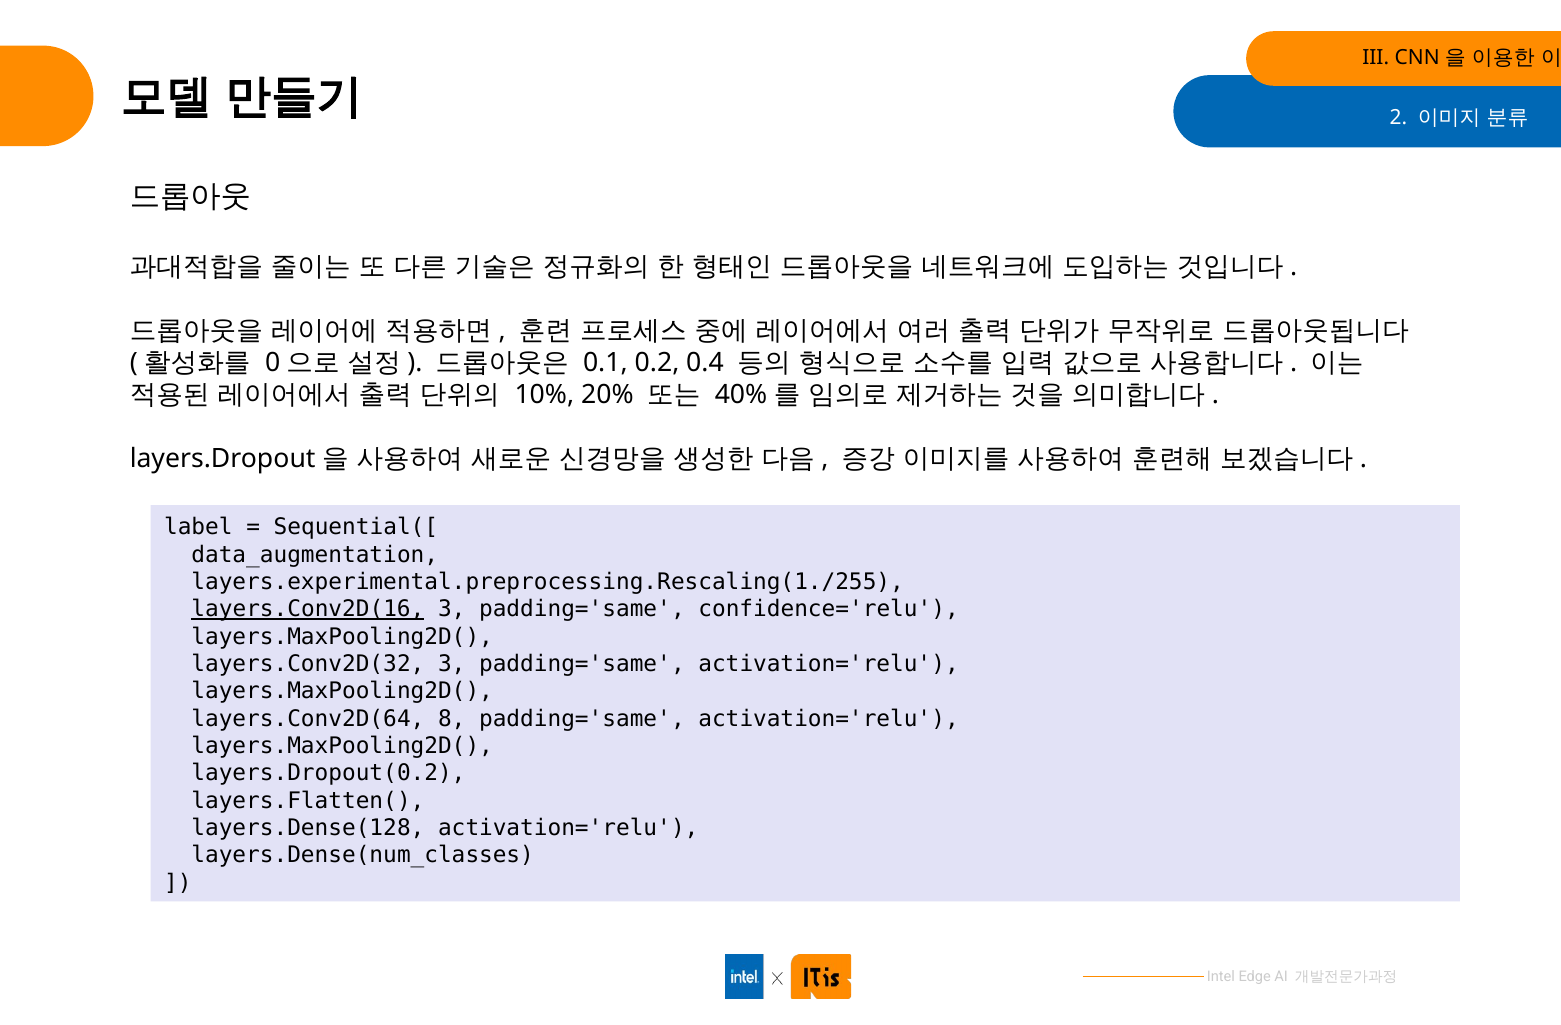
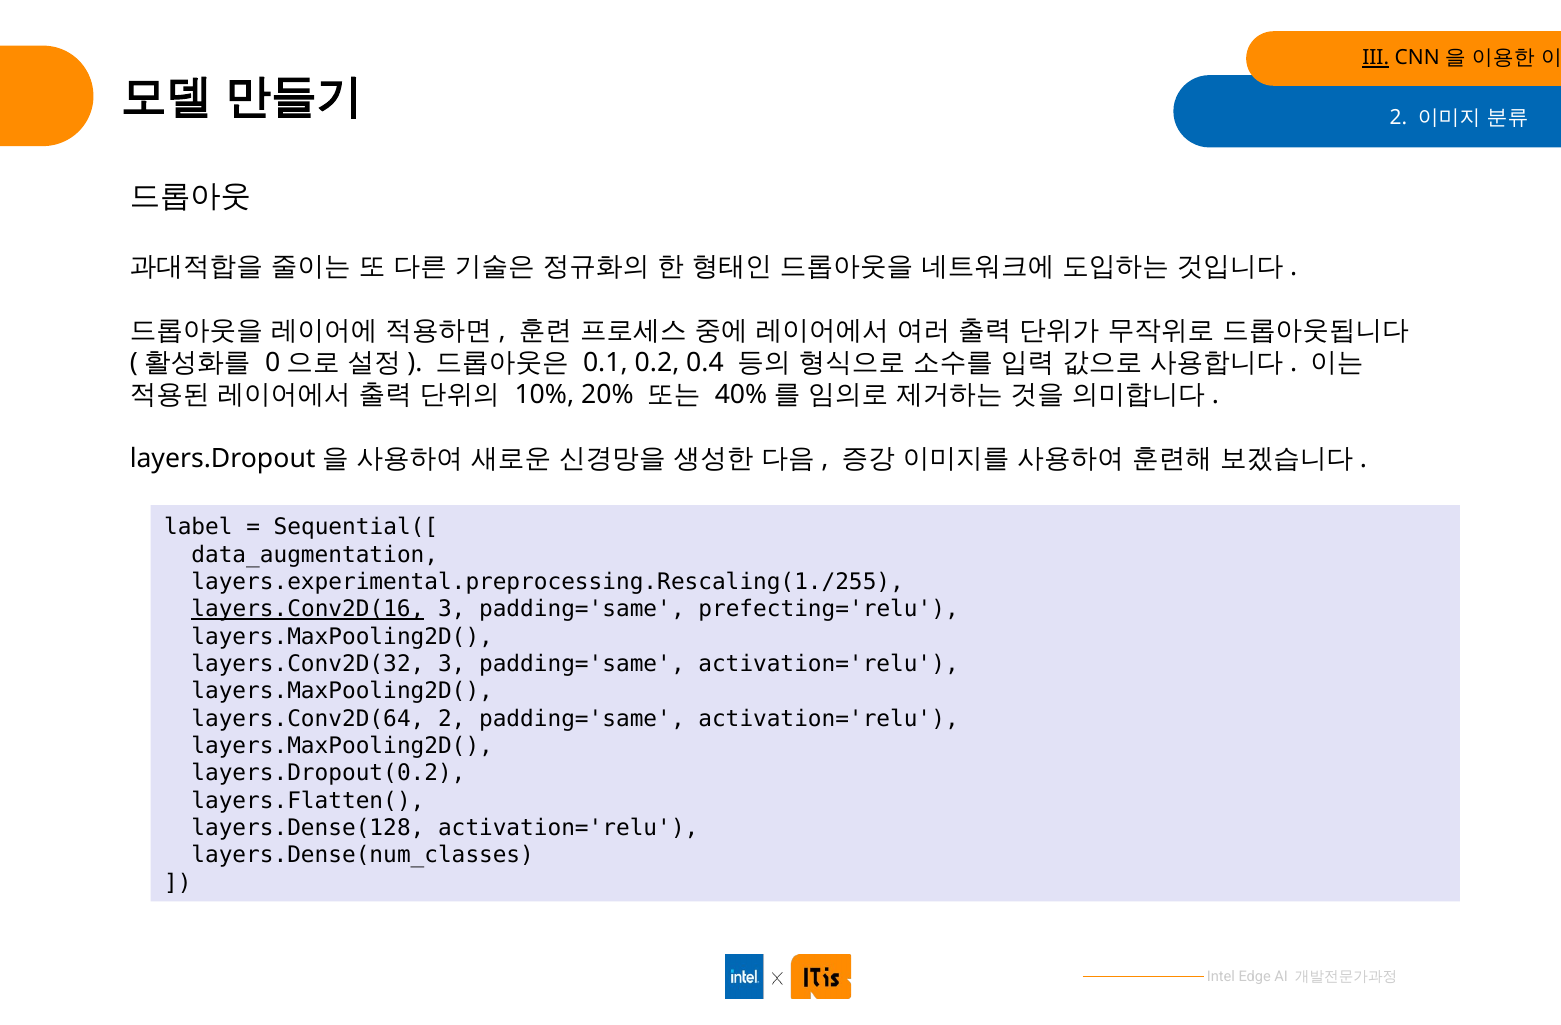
III underline: none -> present
confidence='relu: confidence='relu -> prefecting='relu
layers.Conv2D(64 8: 8 -> 2
